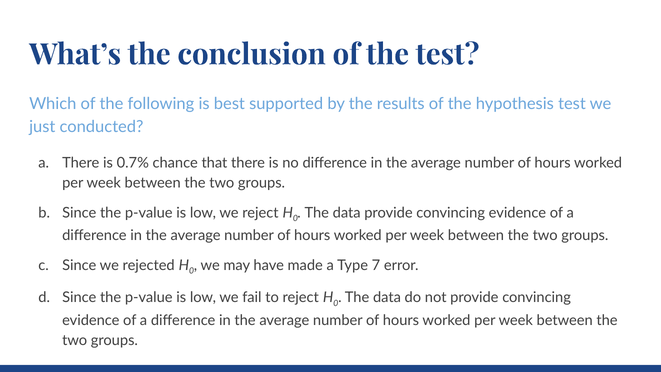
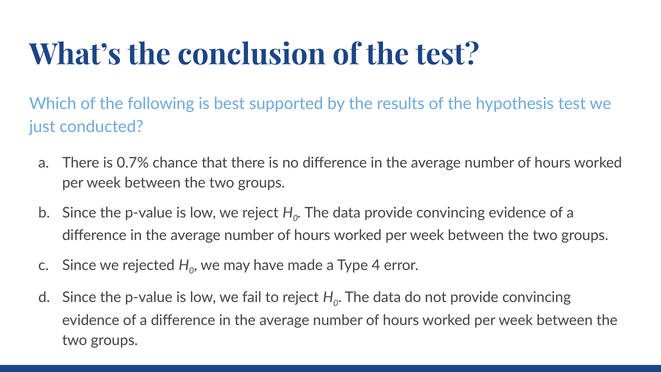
7: 7 -> 4
